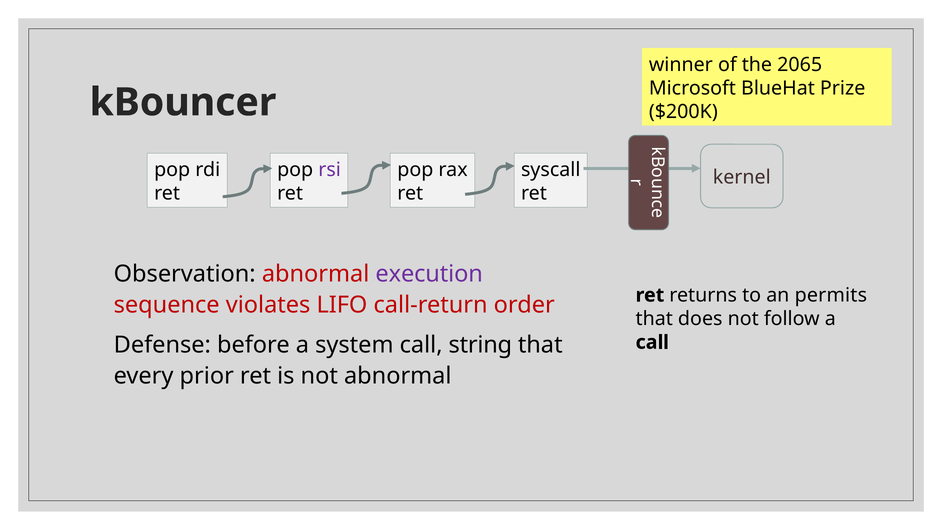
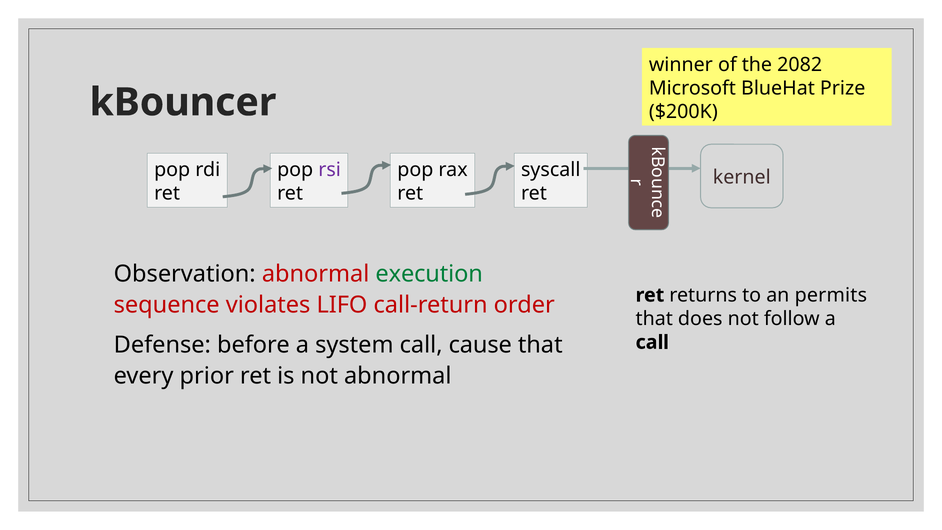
2065: 2065 -> 2082
execution colour: purple -> green
string: string -> cause
